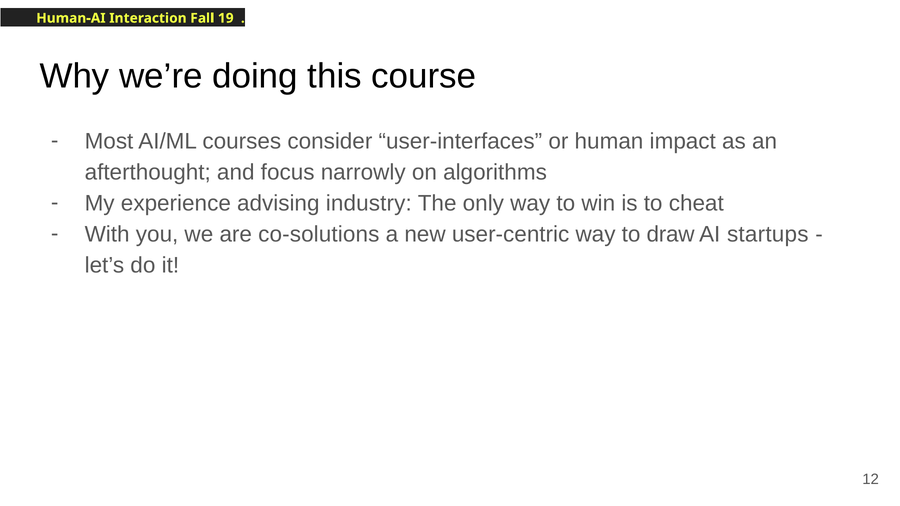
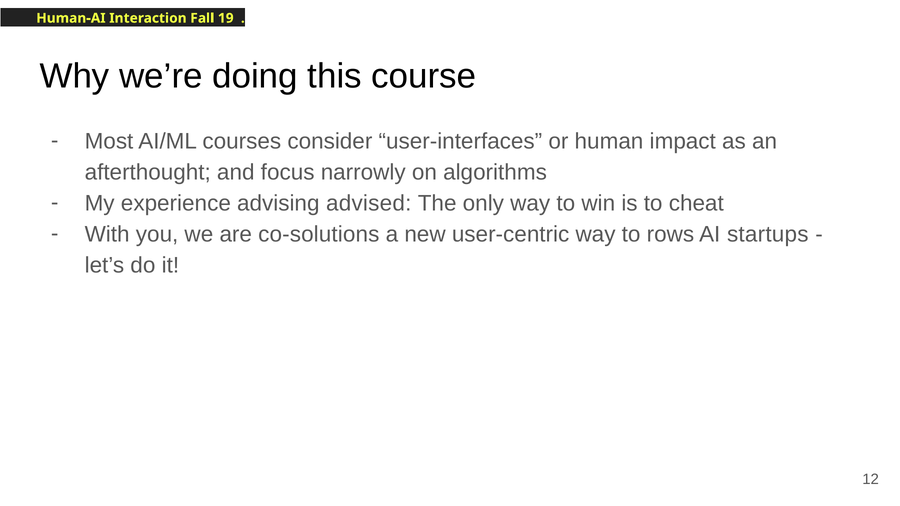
industry: industry -> advised
draw: draw -> rows
